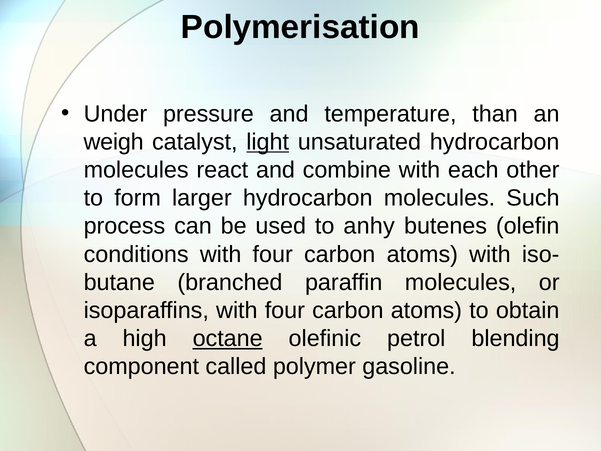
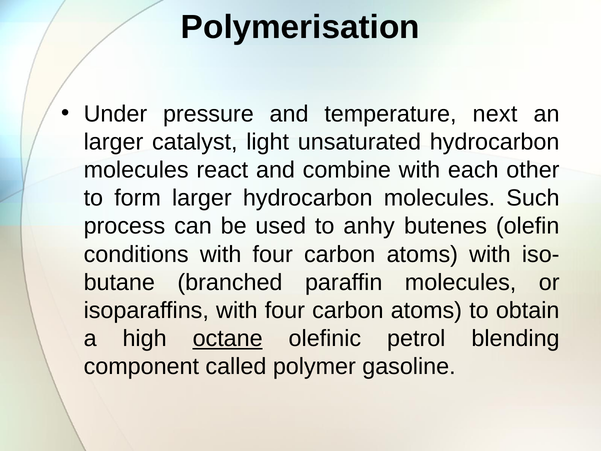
than: than -> next
weigh at (114, 142): weigh -> larger
light underline: present -> none
